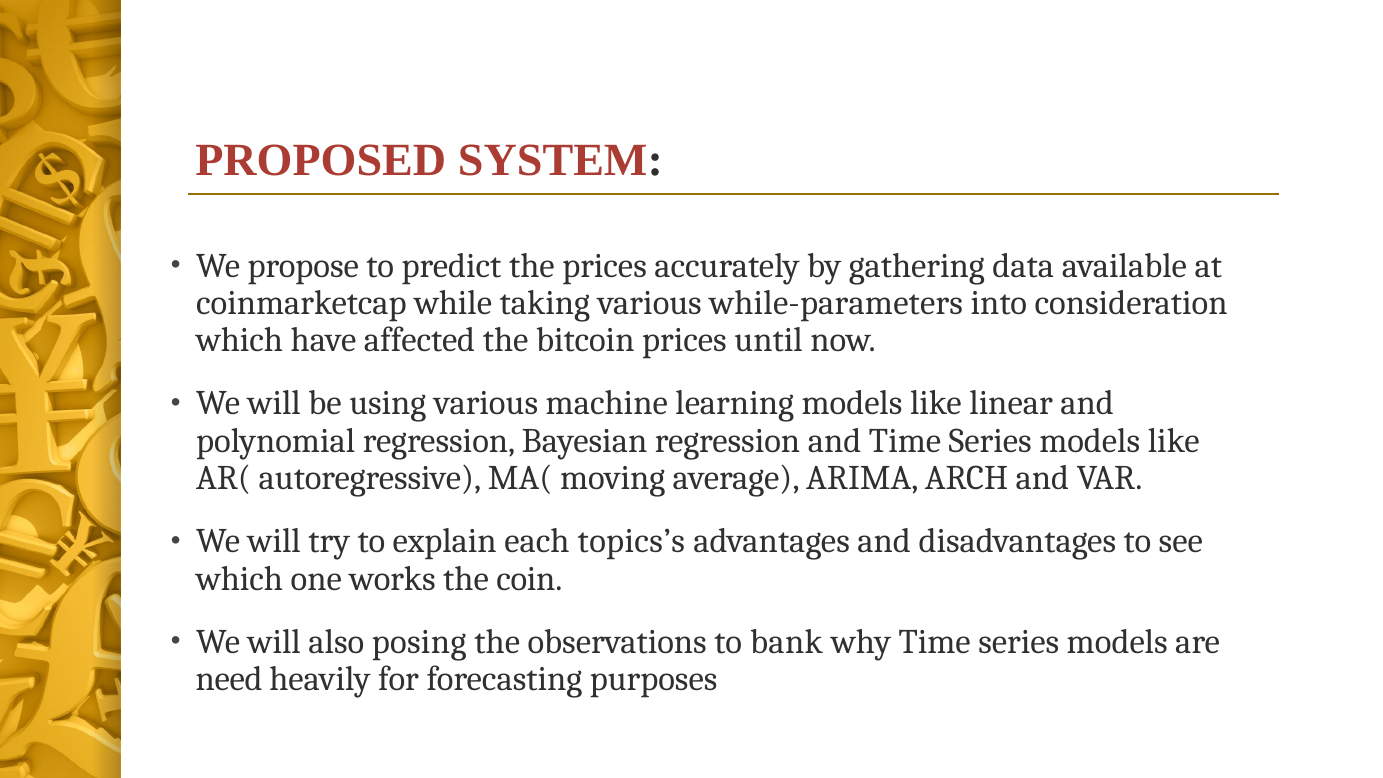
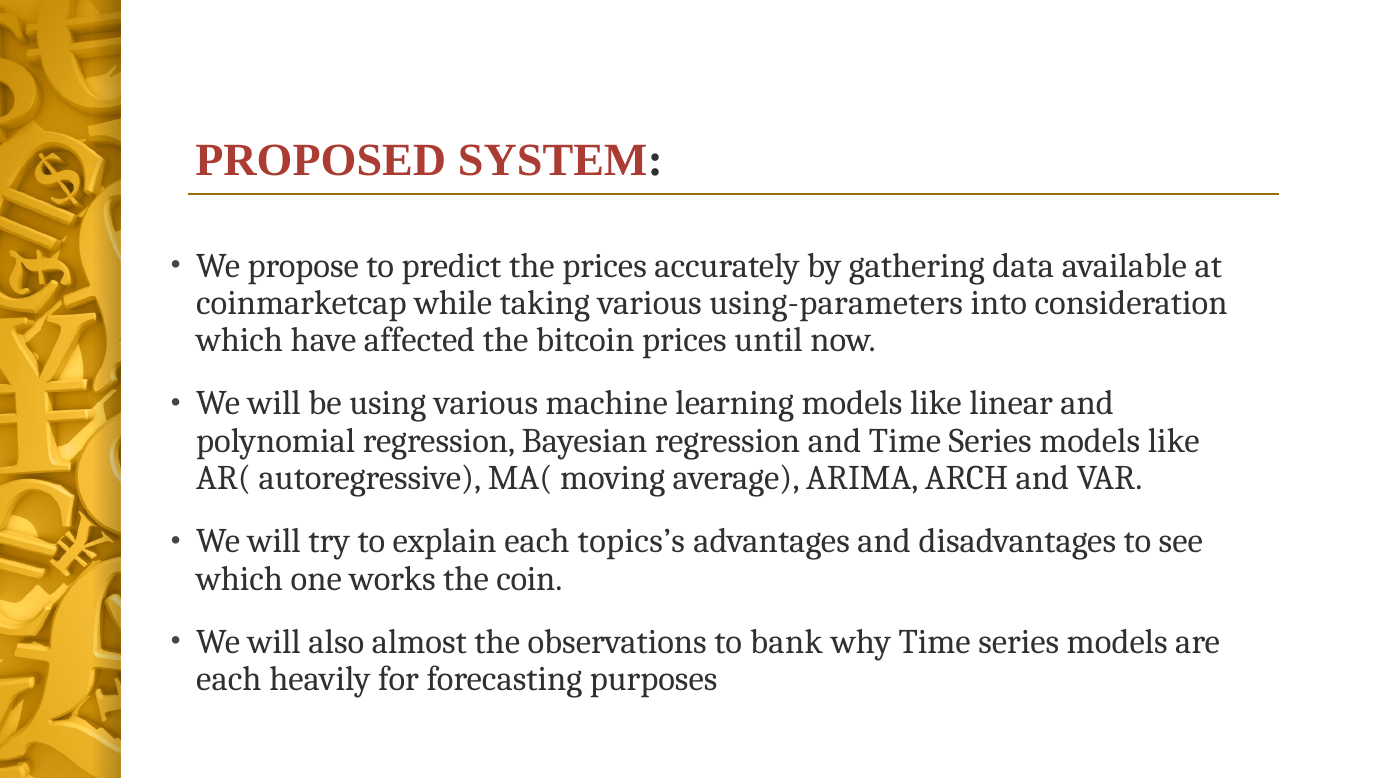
while-parameters: while-parameters -> using-parameters
posing: posing -> almost
need at (229, 680): need -> each
